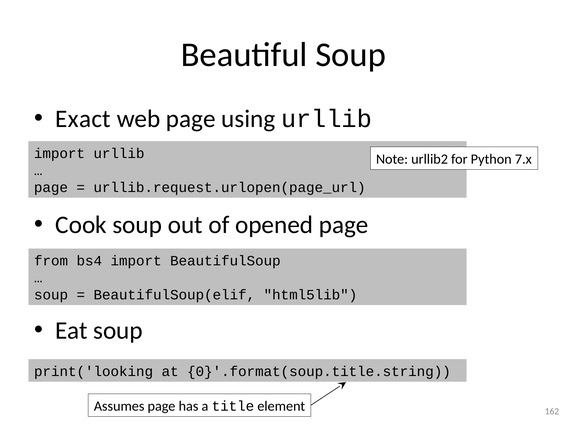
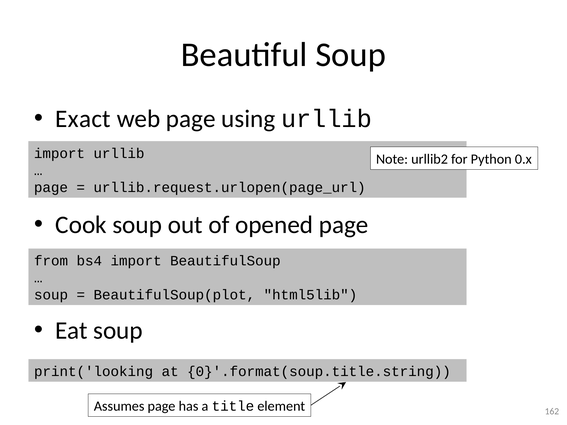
7.x: 7.x -> 0.x
BeautifulSoup(elif: BeautifulSoup(elif -> BeautifulSoup(plot
